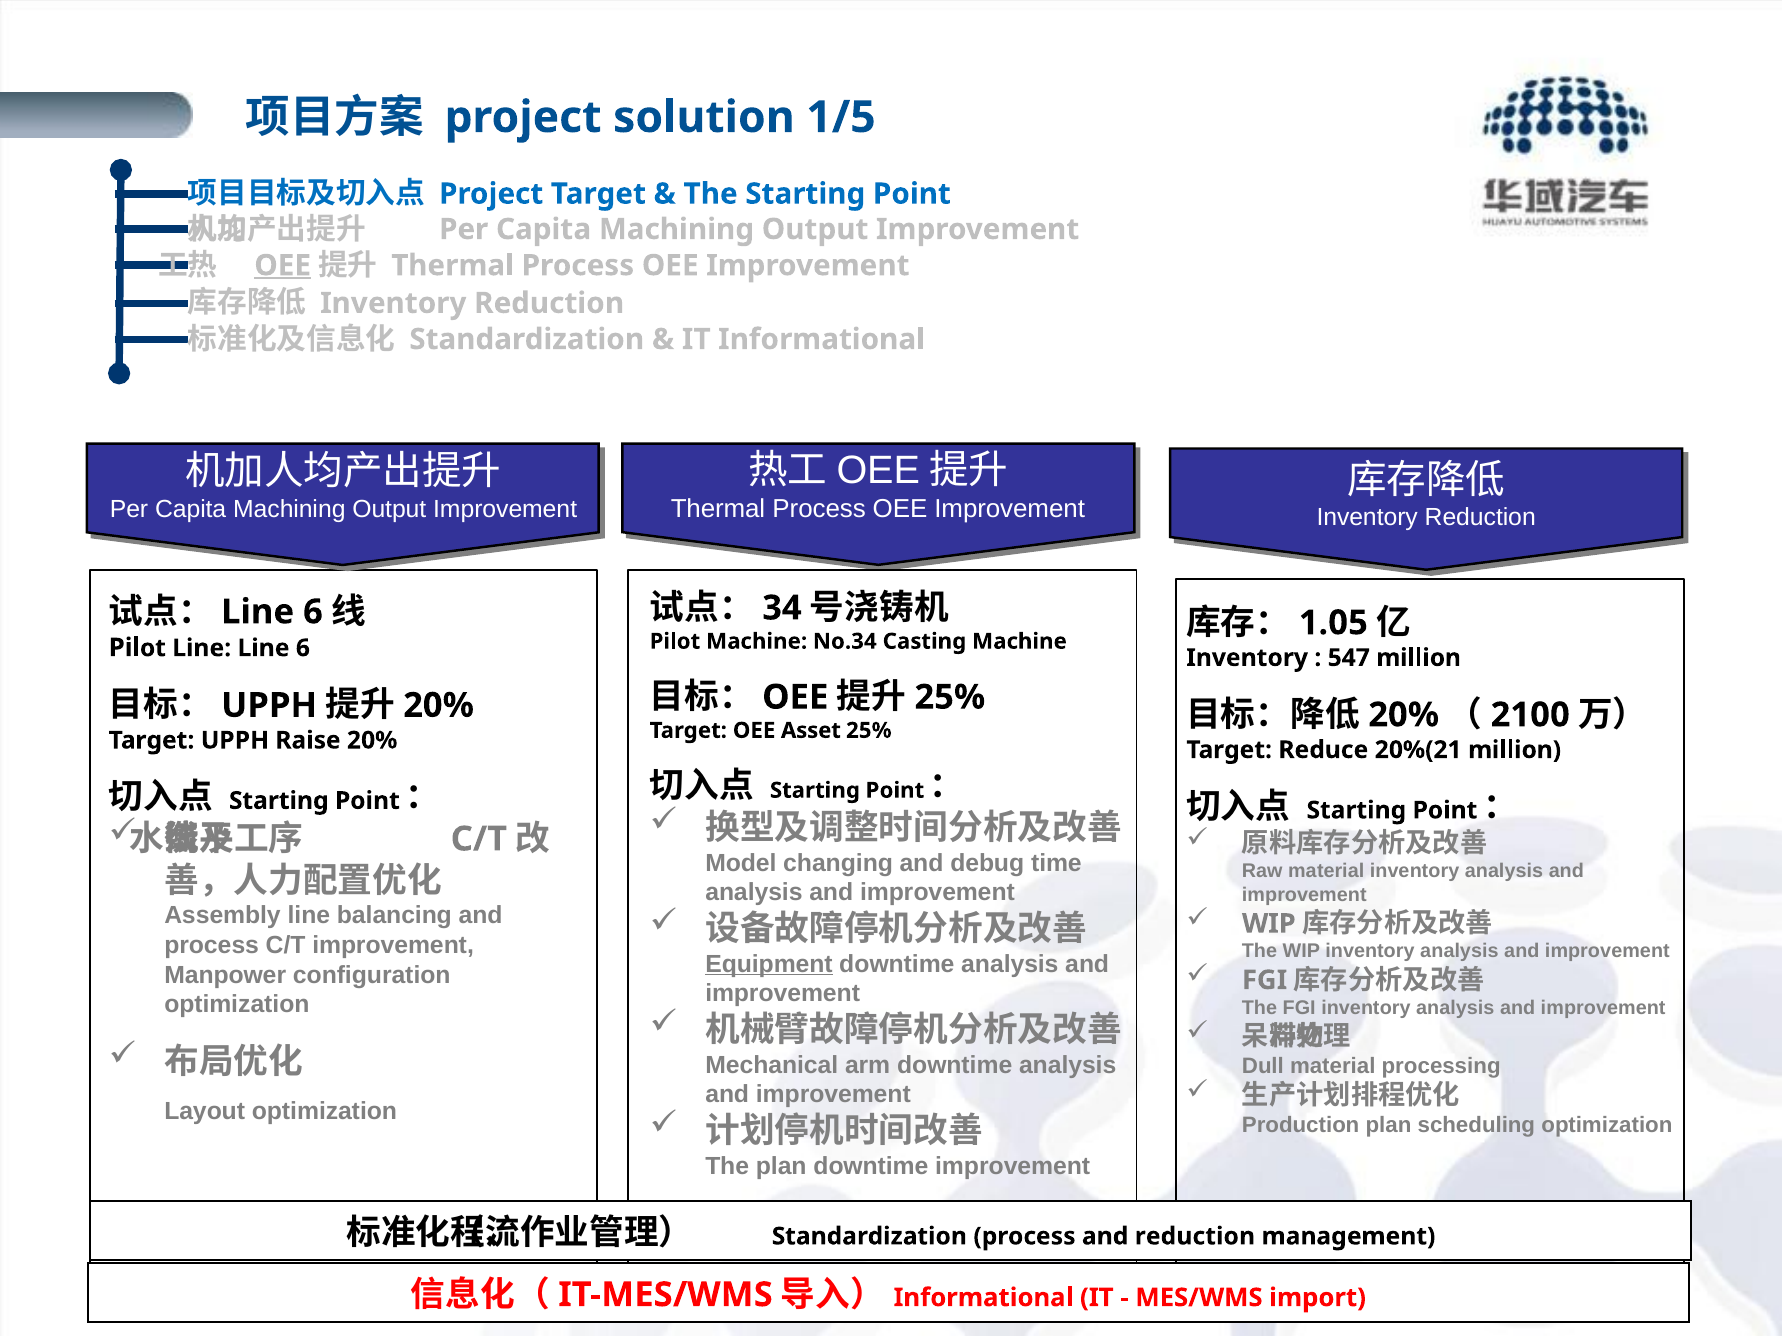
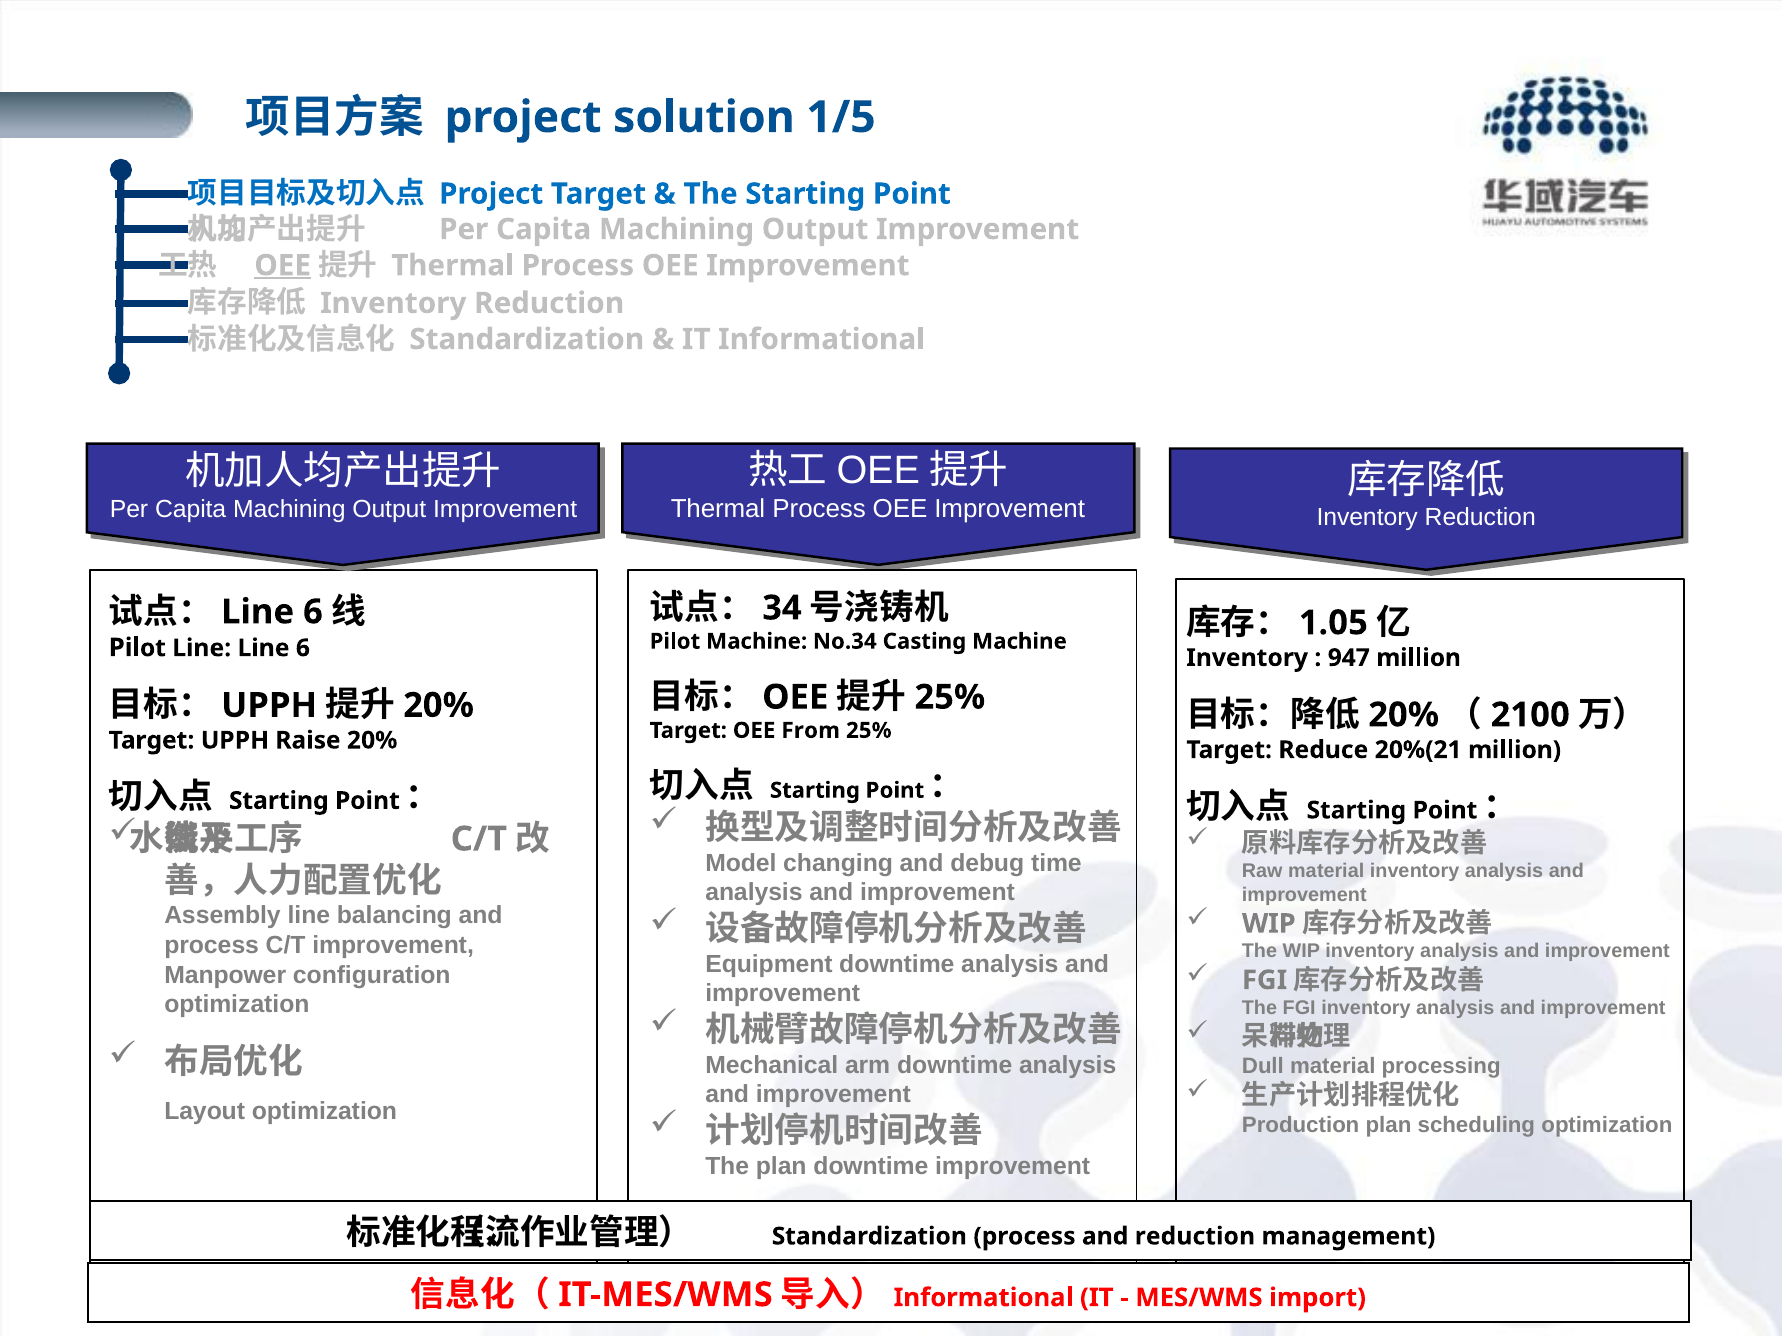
547: 547 -> 947
Asset: Asset -> From
Equipment underline: present -> none
